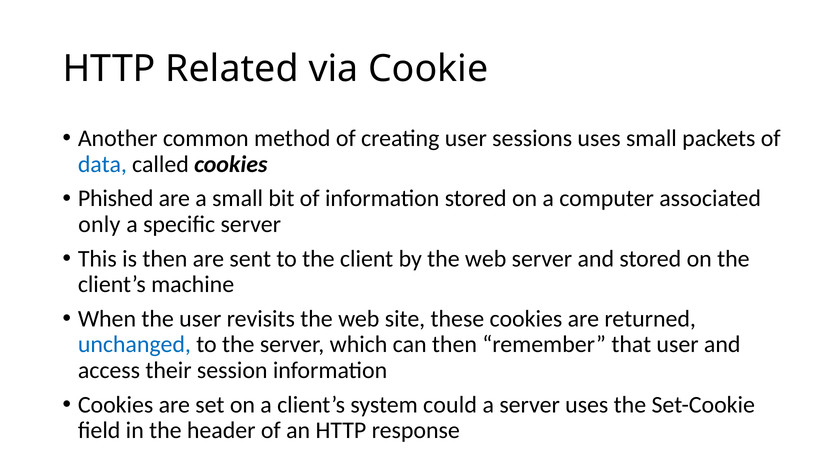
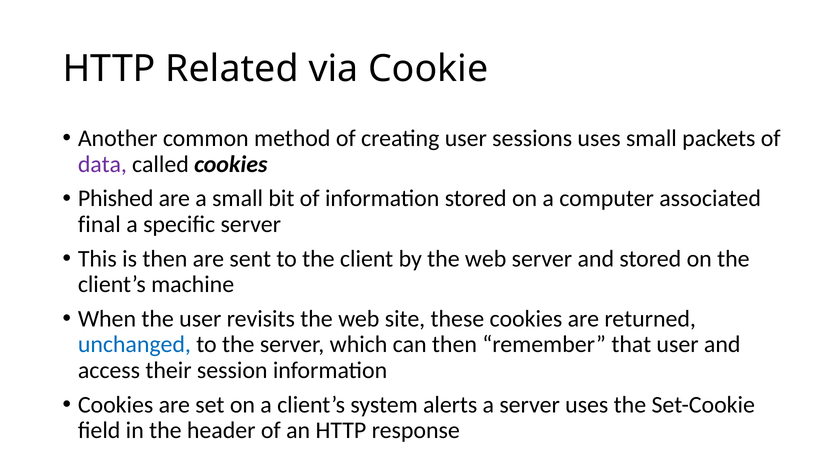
data colour: blue -> purple
only: only -> final
could: could -> alerts
